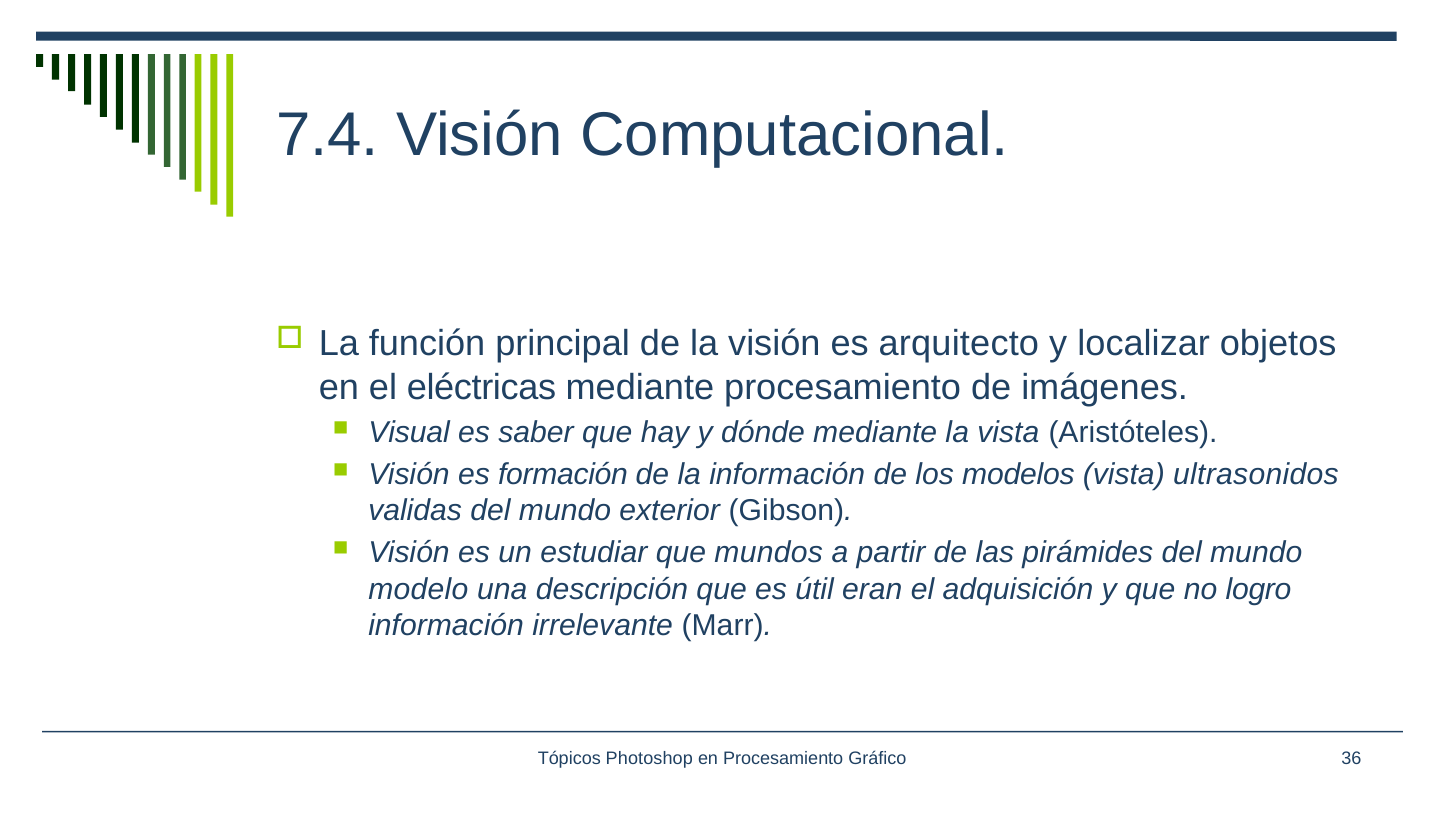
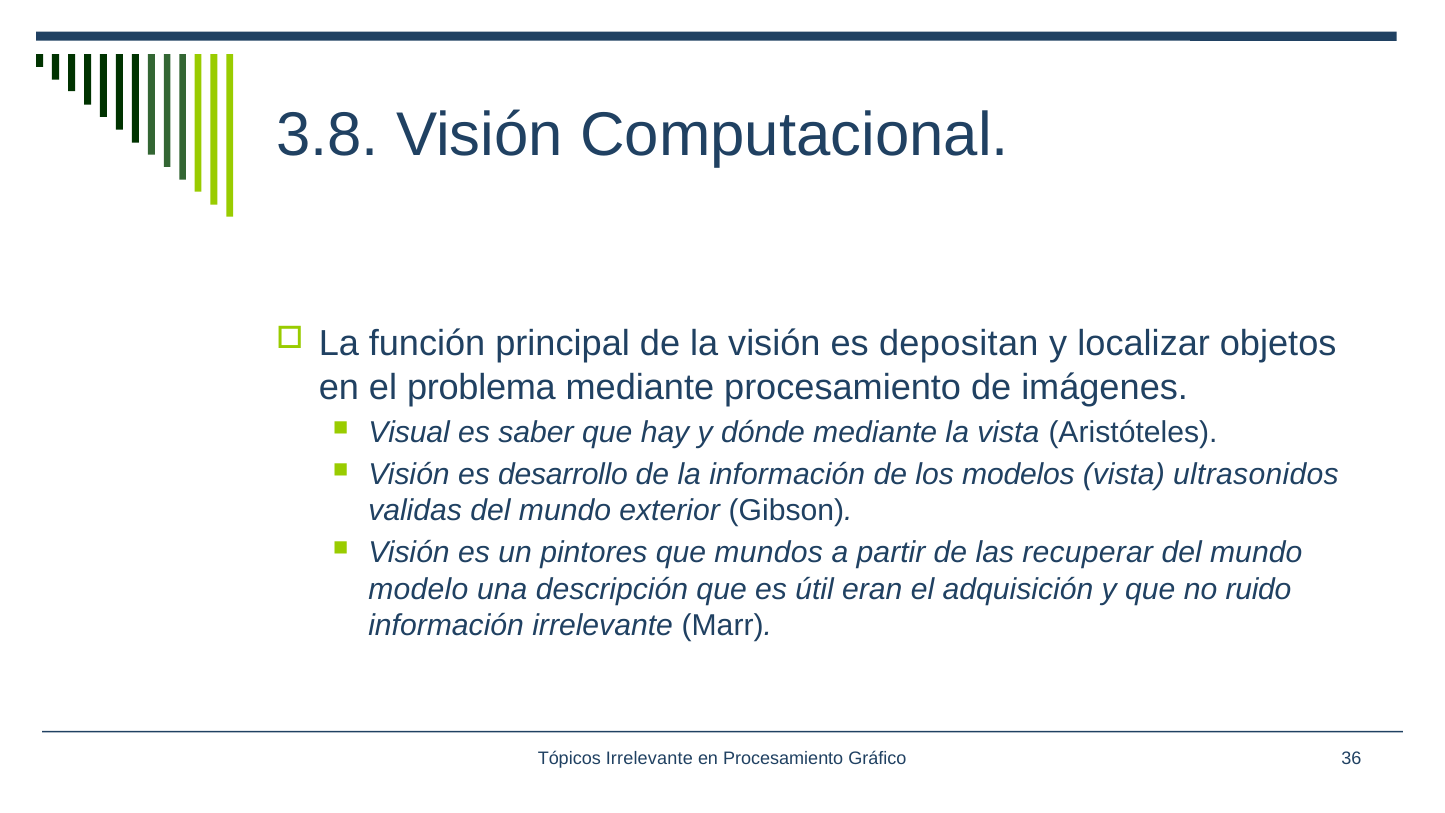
7.4: 7.4 -> 3.8
arquitecto: arquitecto -> depositan
eléctricas: eléctricas -> problema
formación: formación -> desarrollo
estudiar: estudiar -> pintores
pirámides: pirámides -> recuperar
logro: logro -> ruido
Tópicos Photoshop: Photoshop -> Irrelevante
